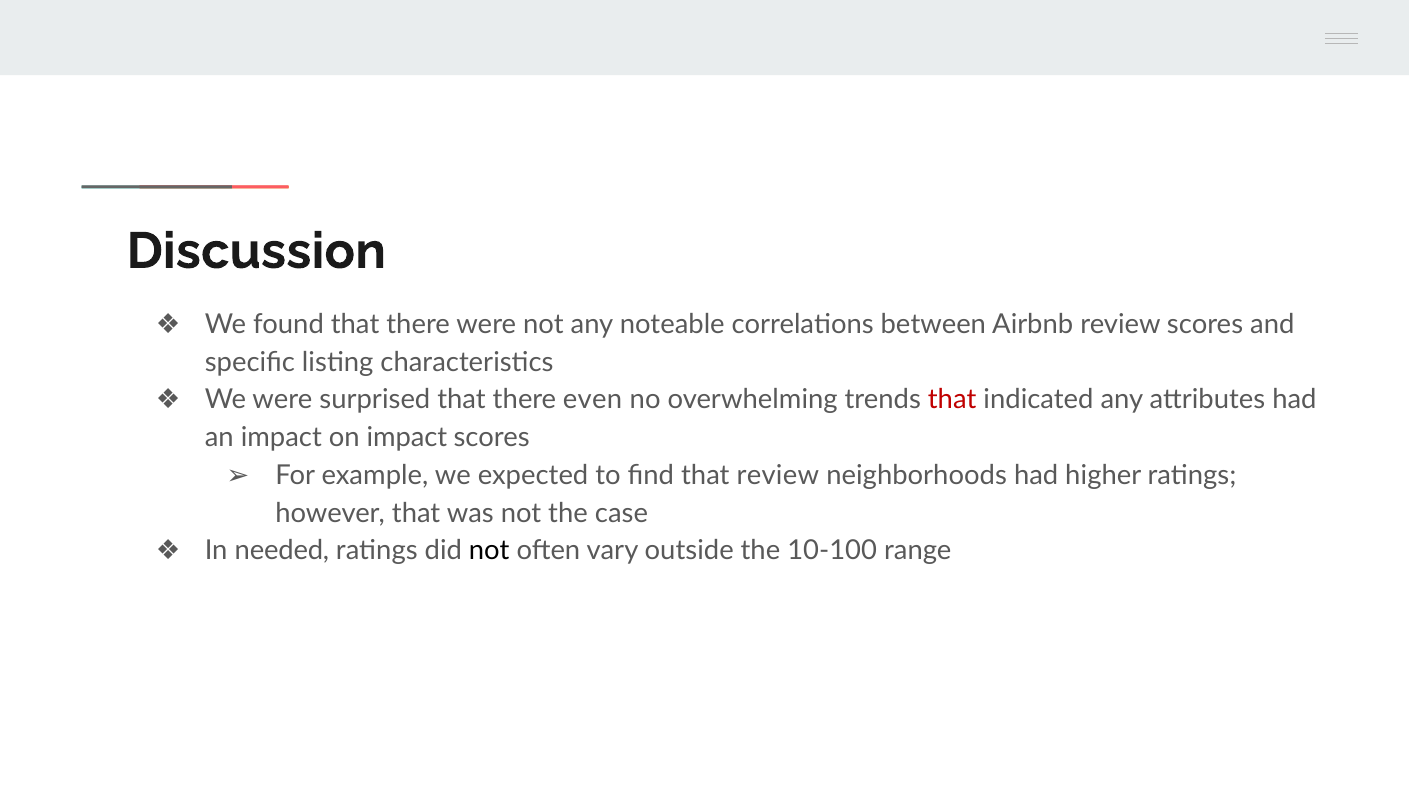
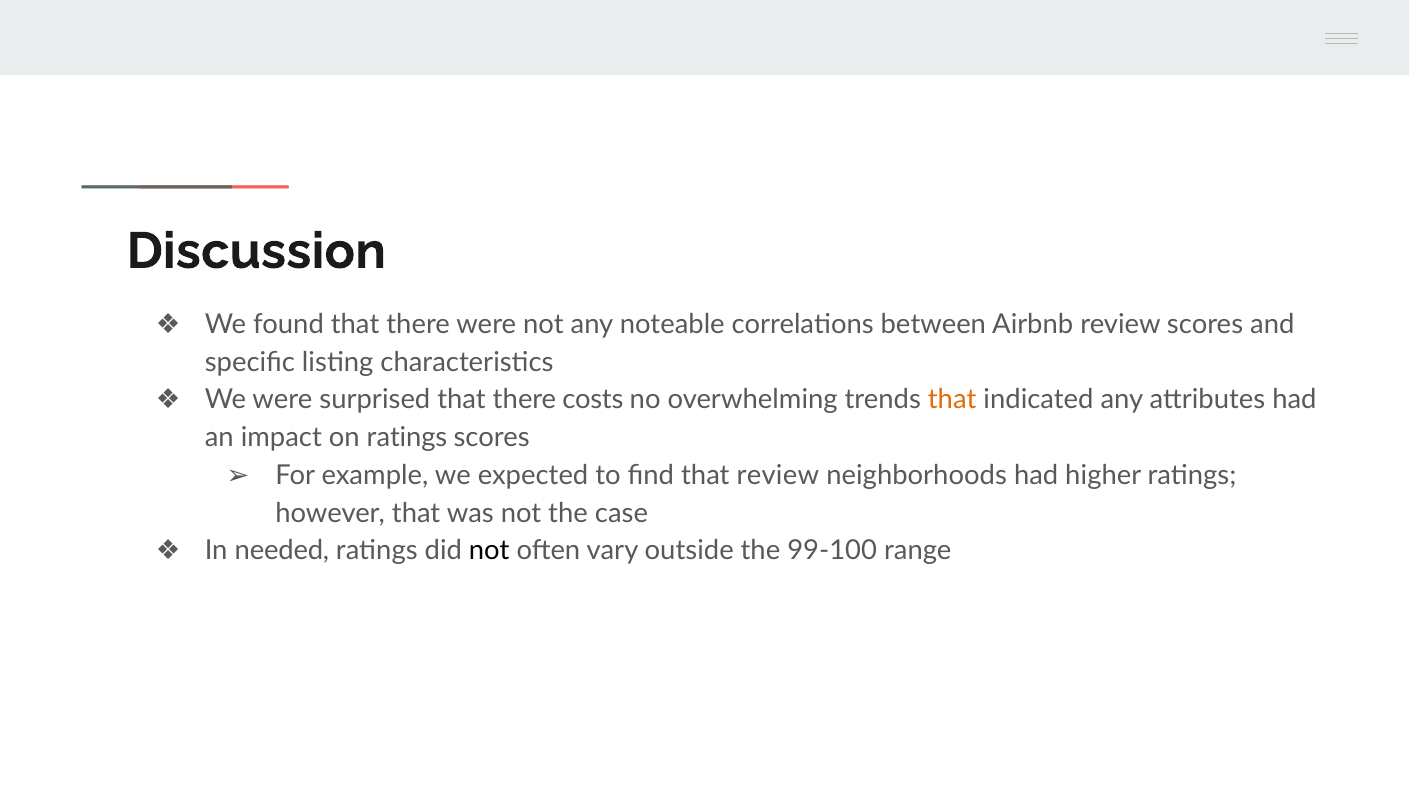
even: even -> costs
that at (952, 400) colour: red -> orange
on impact: impact -> ratings
10-100: 10-100 -> 99-100
